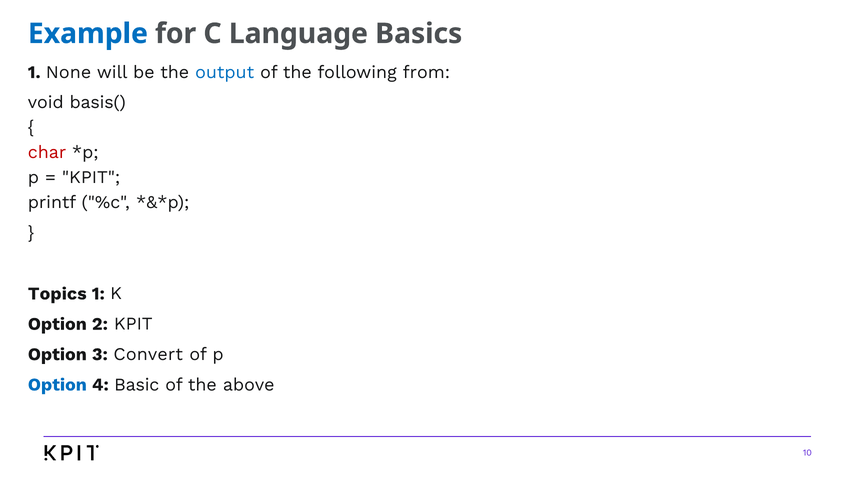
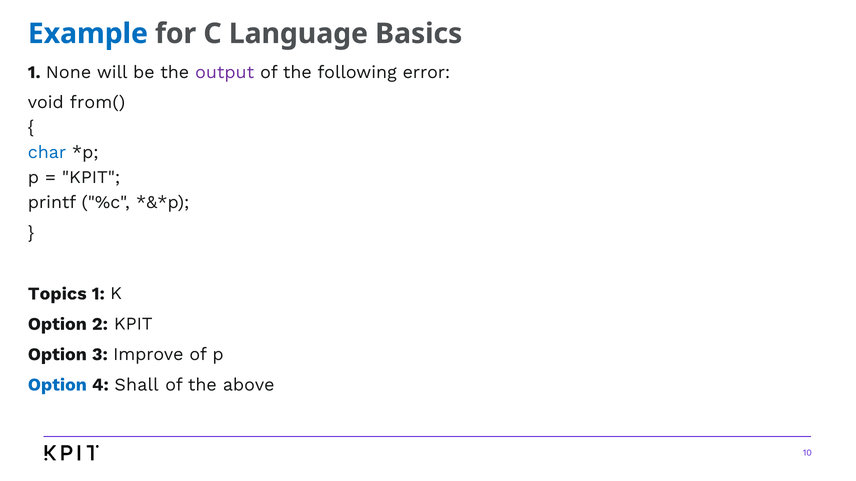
output colour: blue -> purple
from: from -> error
basis(: basis( -> from(
char colour: red -> blue
Convert: Convert -> Improve
Basic: Basic -> Shall
